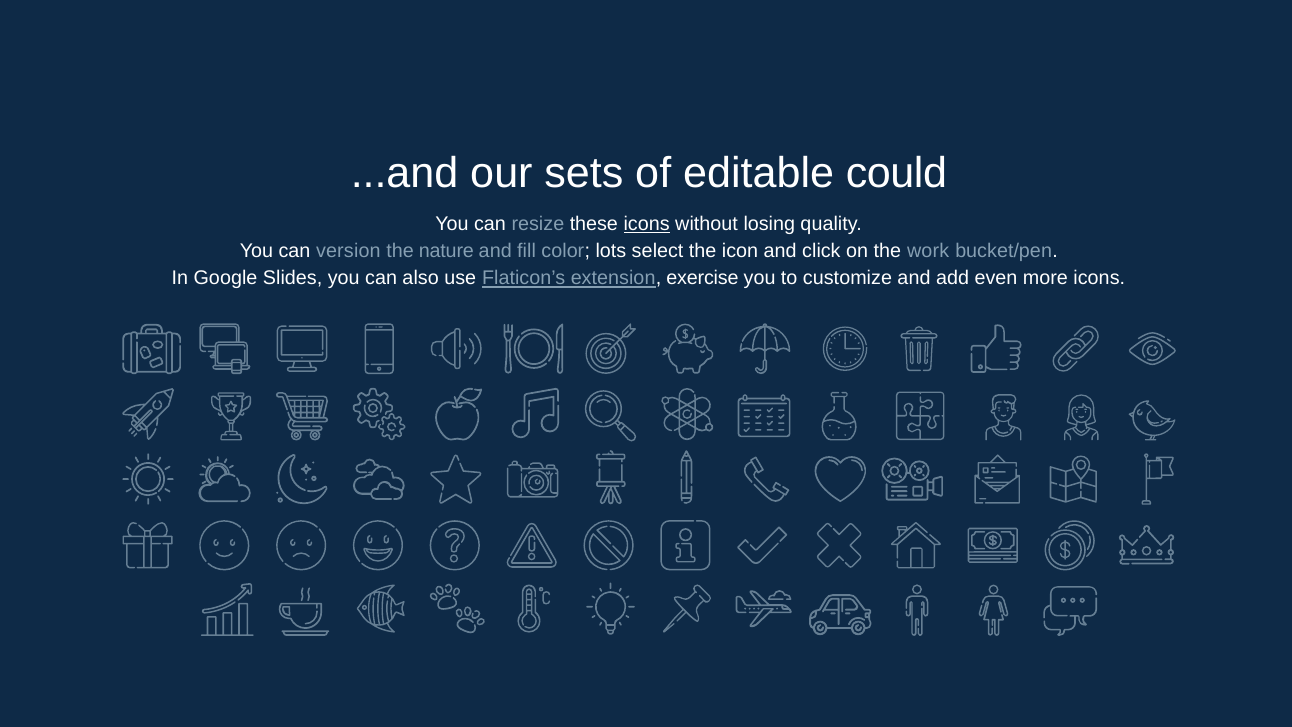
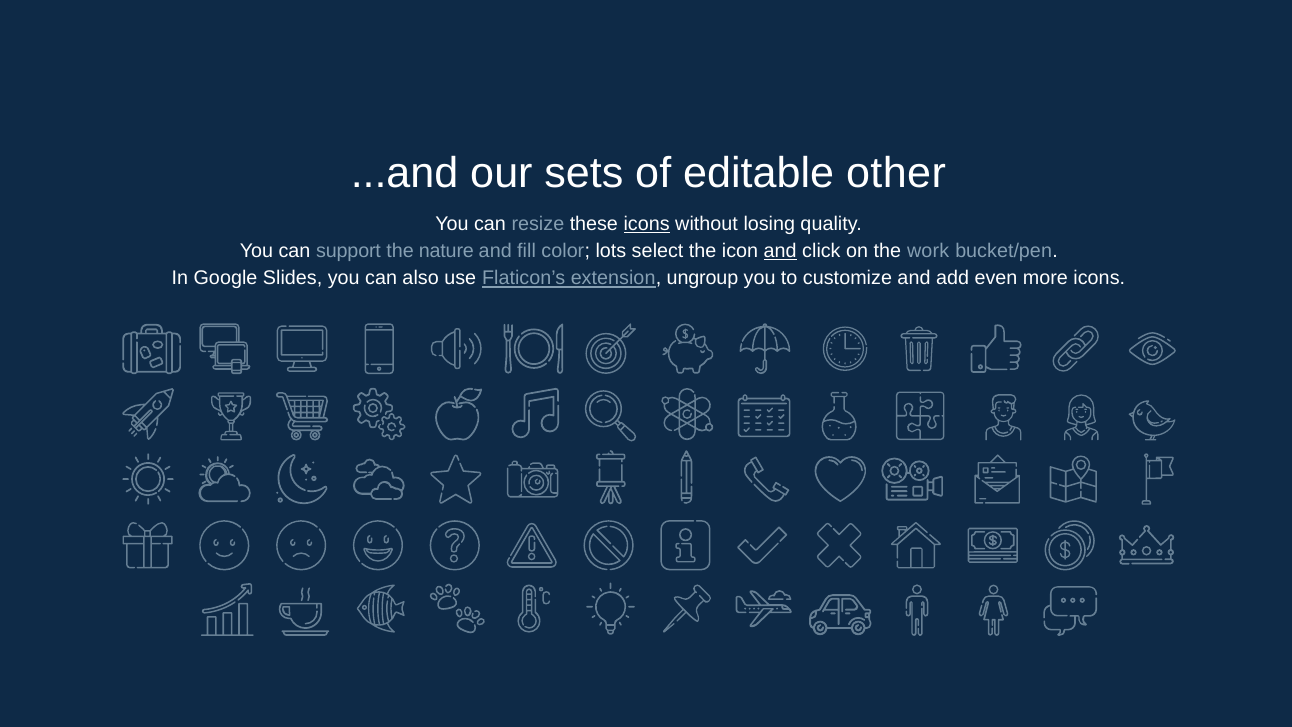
could: could -> other
version: version -> support
and at (780, 251) underline: none -> present
exercise: exercise -> ungroup
